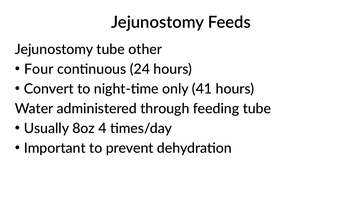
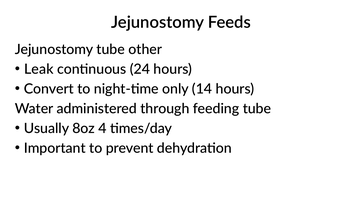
Four: Four -> Leak
41: 41 -> 14
